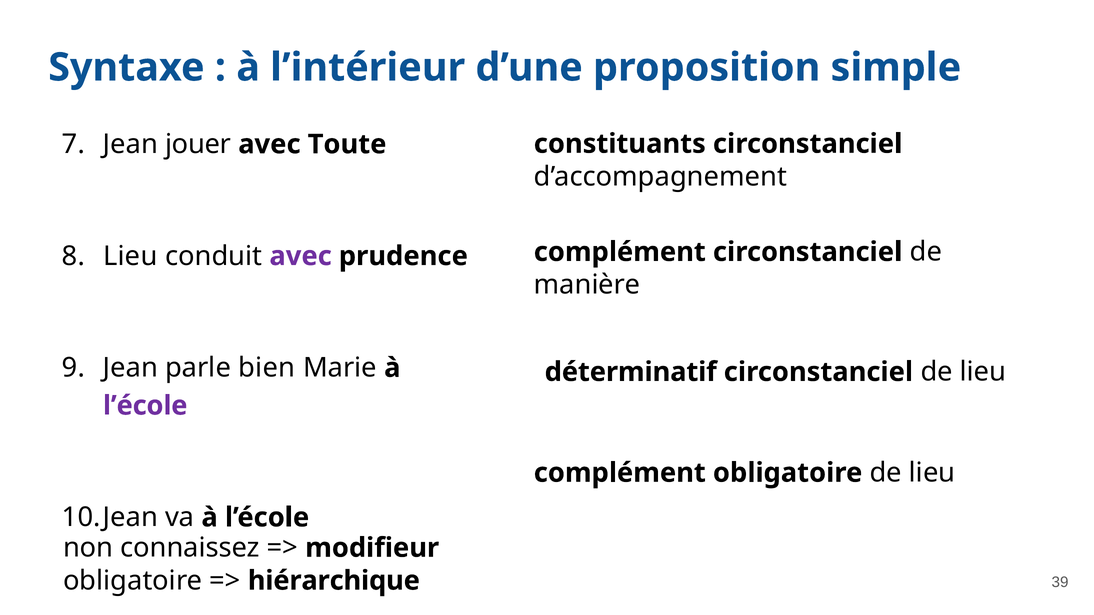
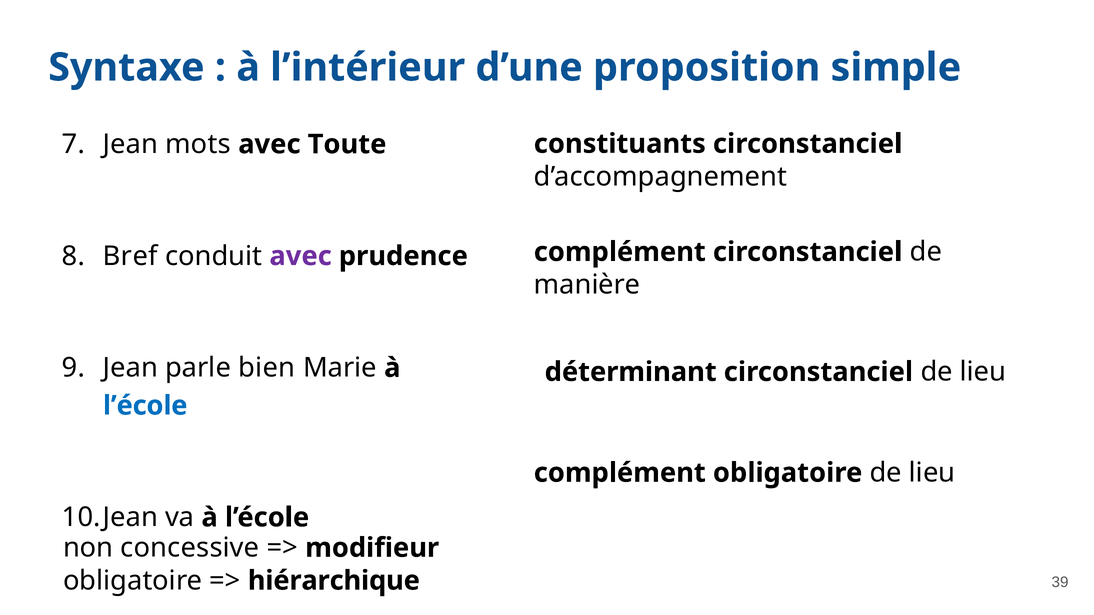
jouer: jouer -> mots
Lieu at (130, 256): Lieu -> Bref
déterminatif: déterminatif -> déterminant
l’école at (145, 406) colour: purple -> blue
connaissez: connaissez -> concessive
